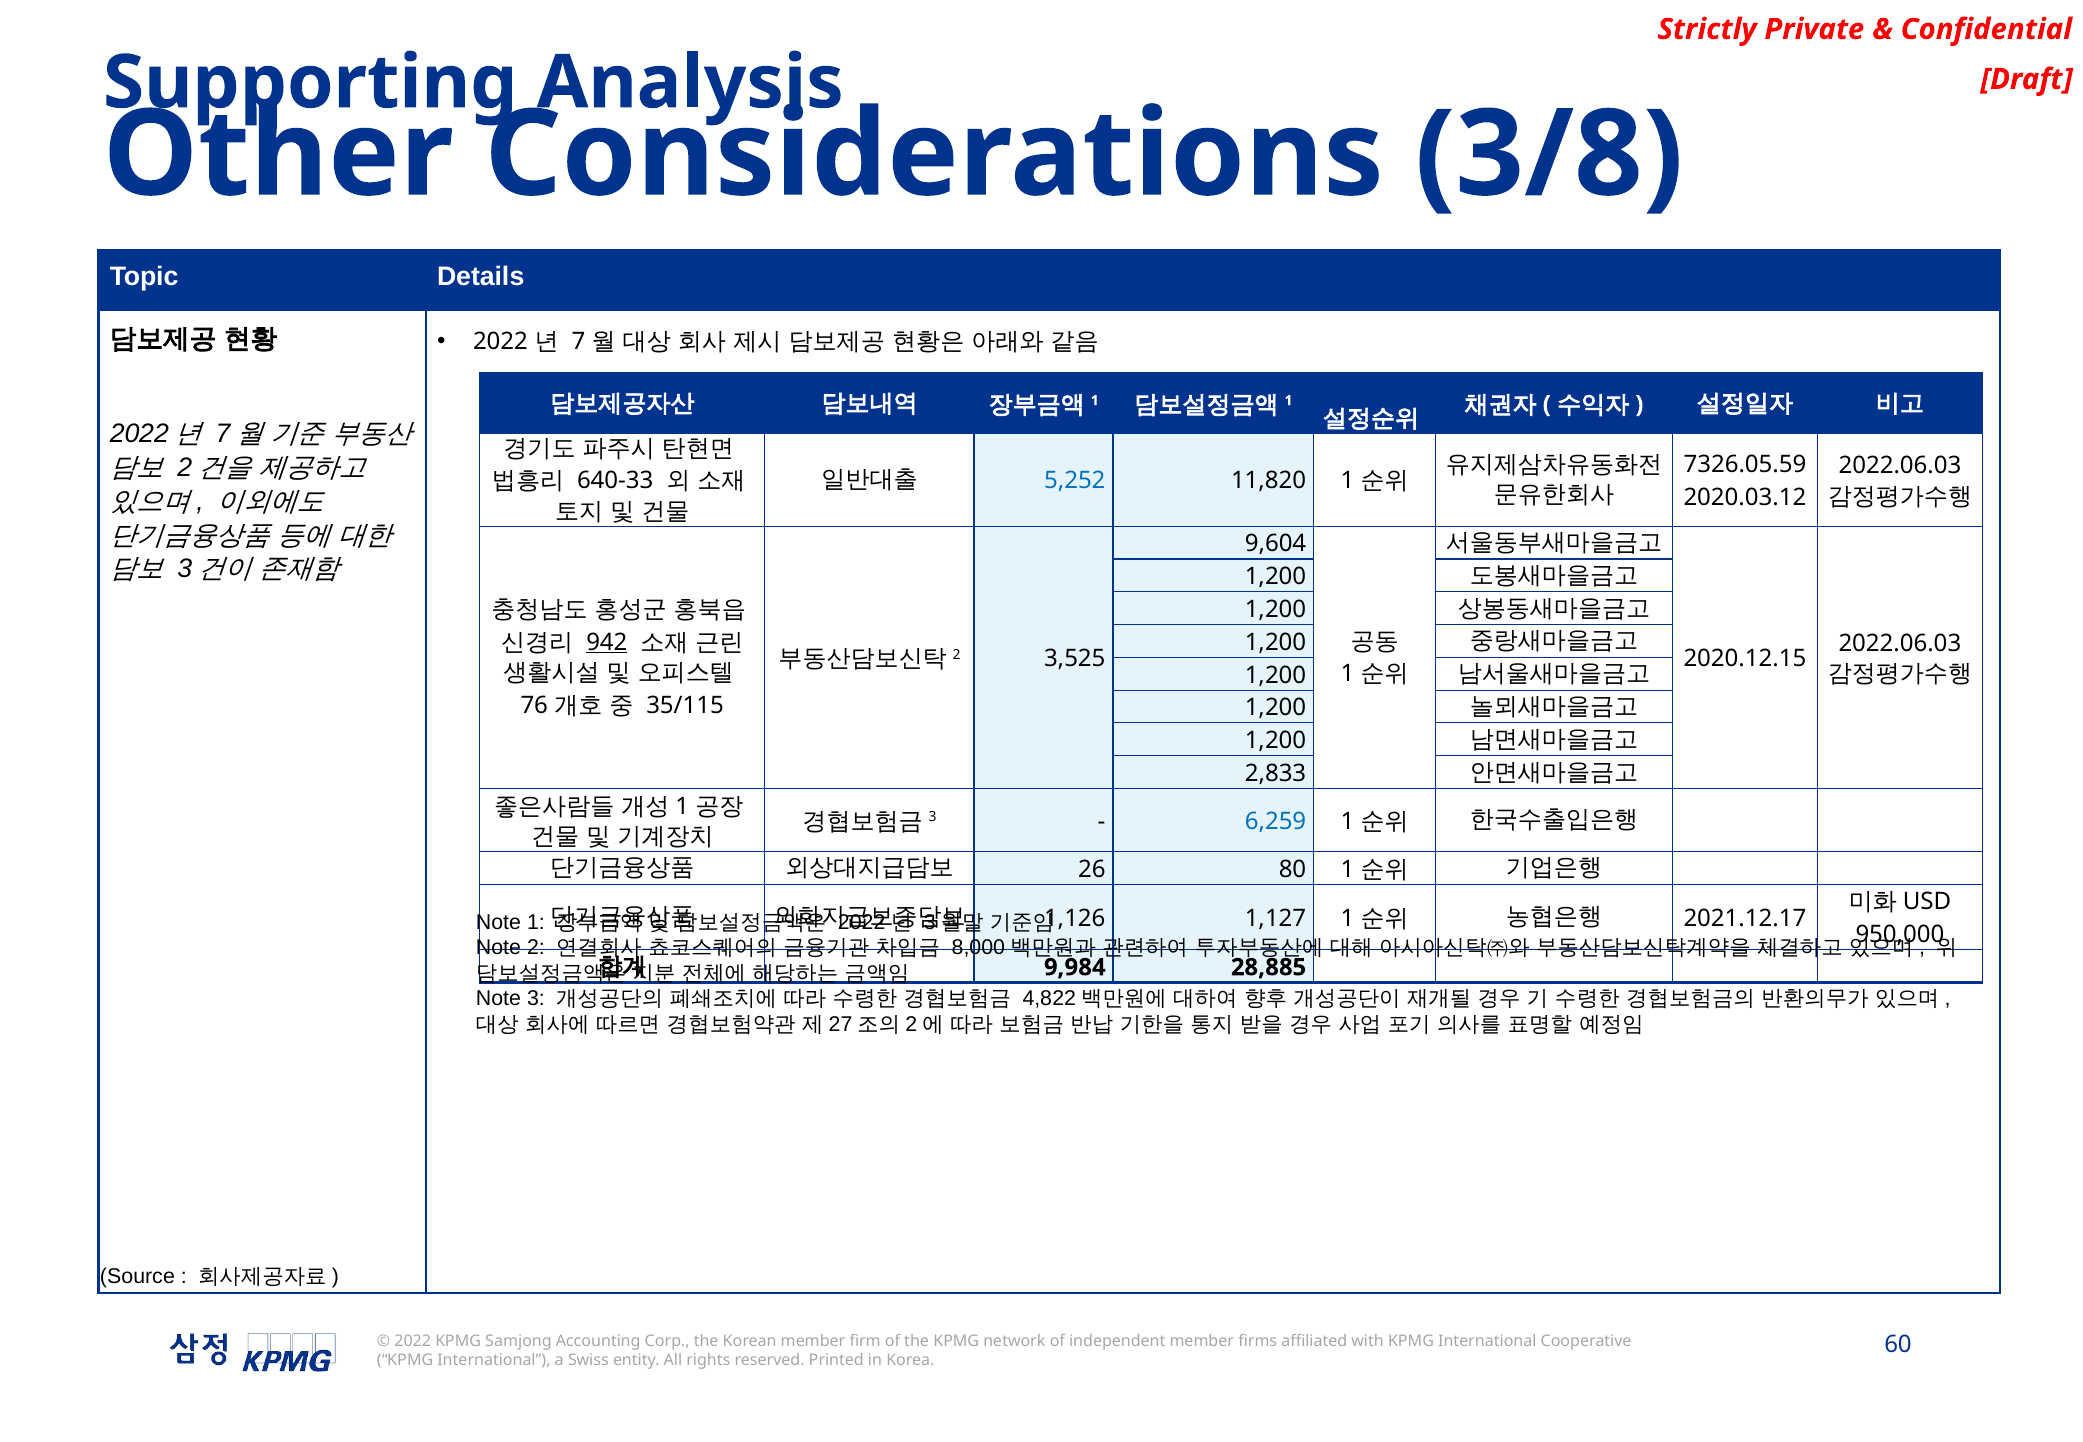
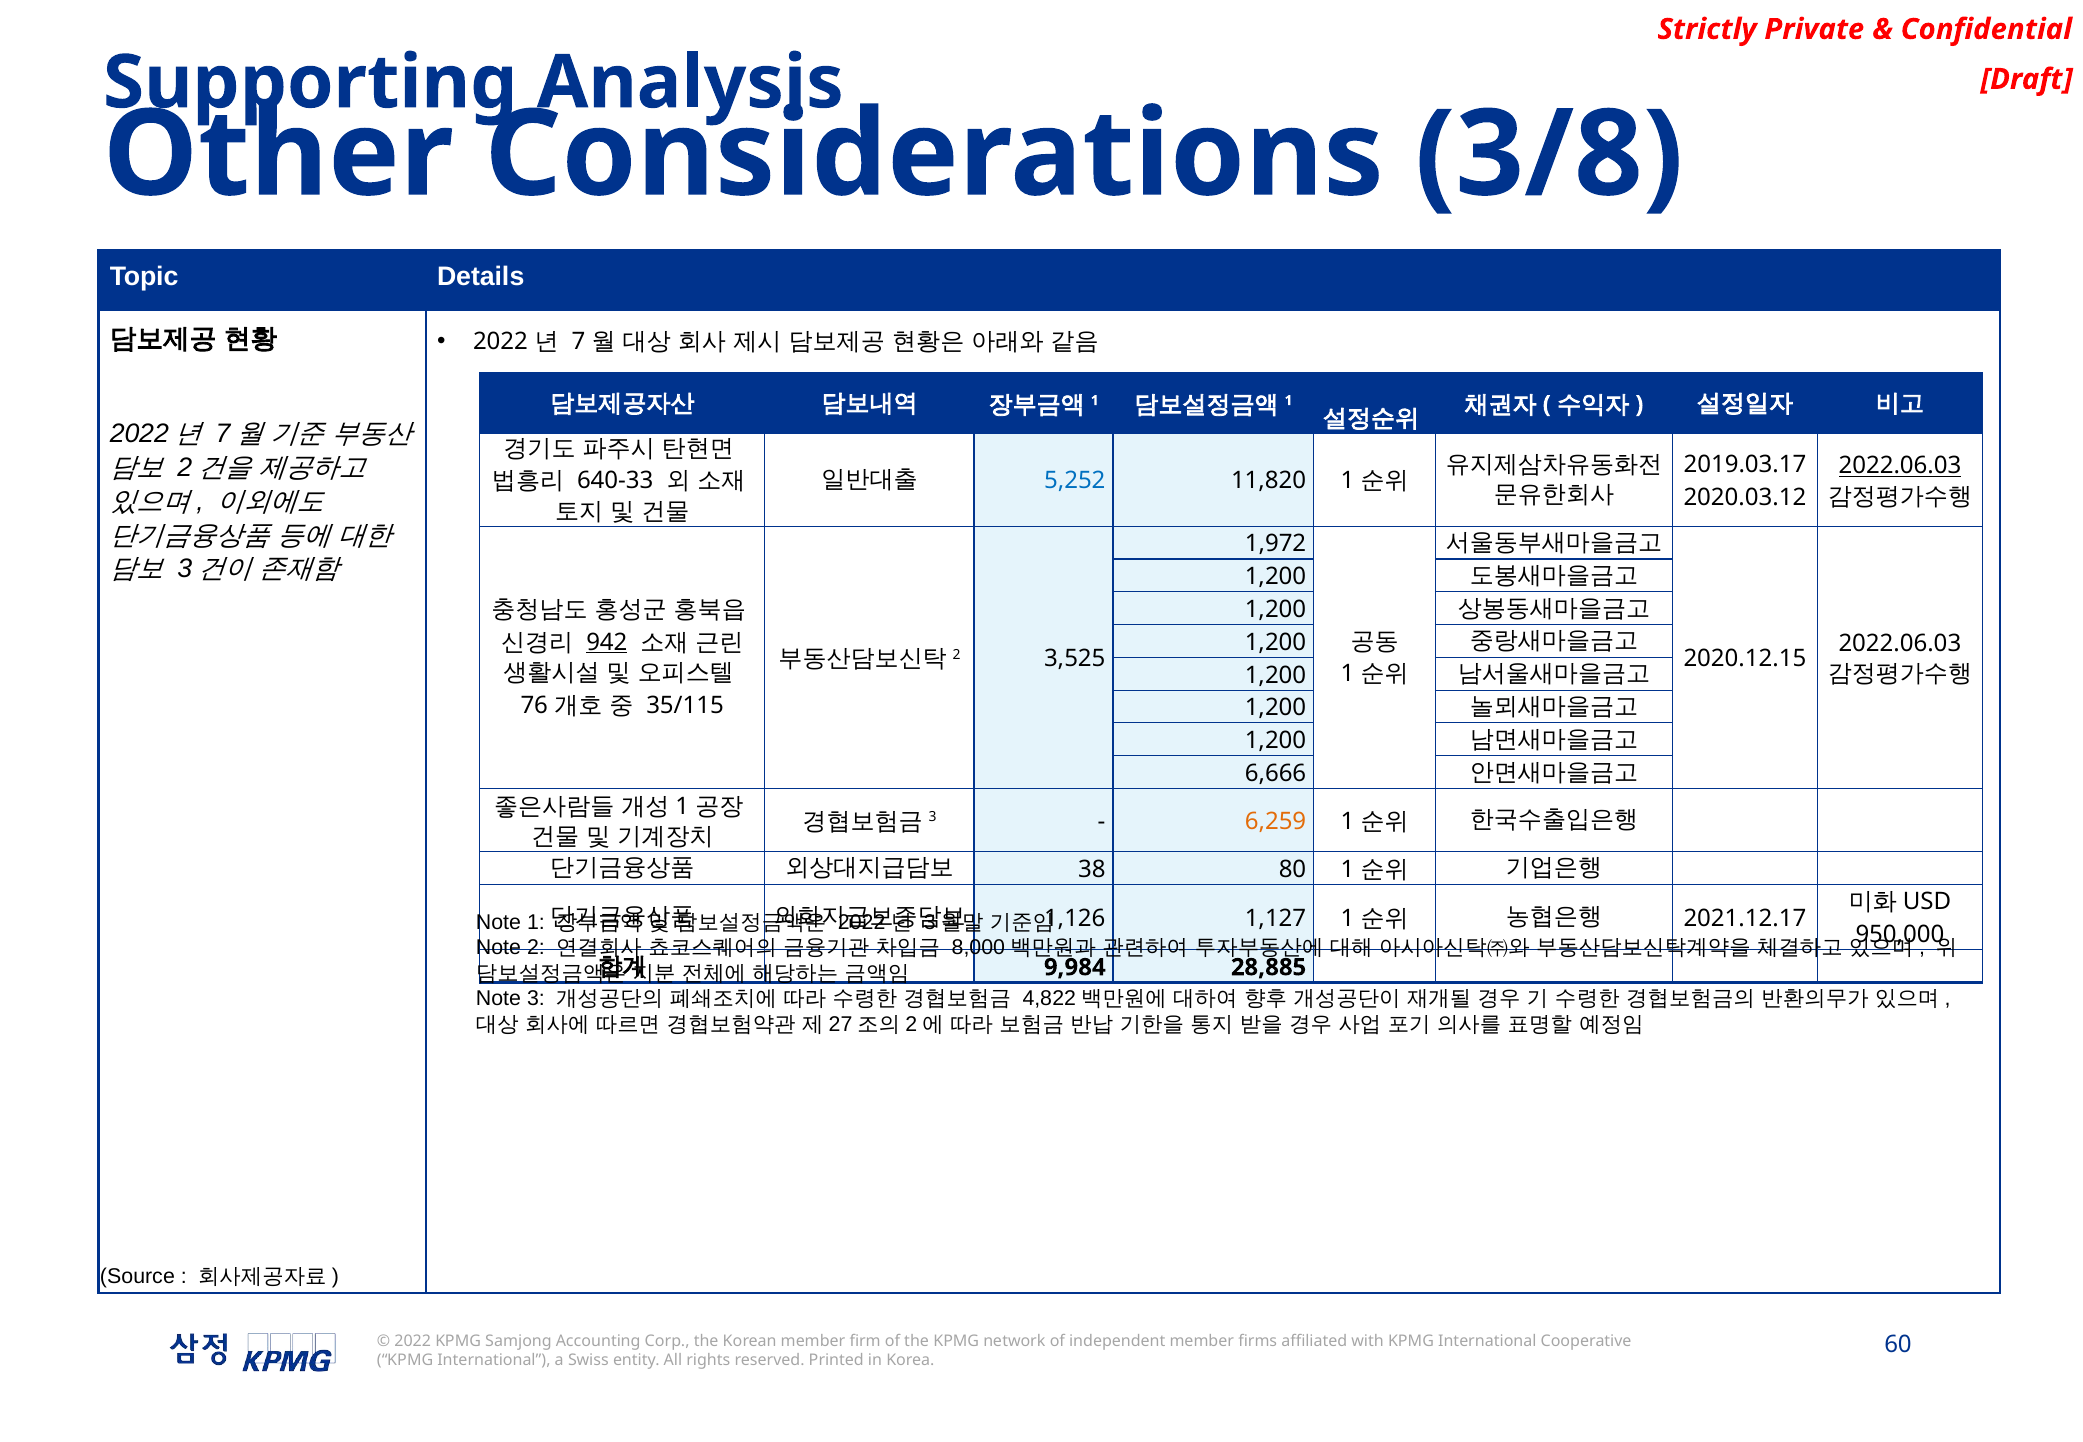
7326.05.59: 7326.05.59 -> 2019.03.17
2022.06.03 at (1900, 466) underline: none -> present
9,604: 9,604 -> 1,972
2,833: 2,833 -> 6,666
6,259 colour: blue -> orange
26: 26 -> 38
